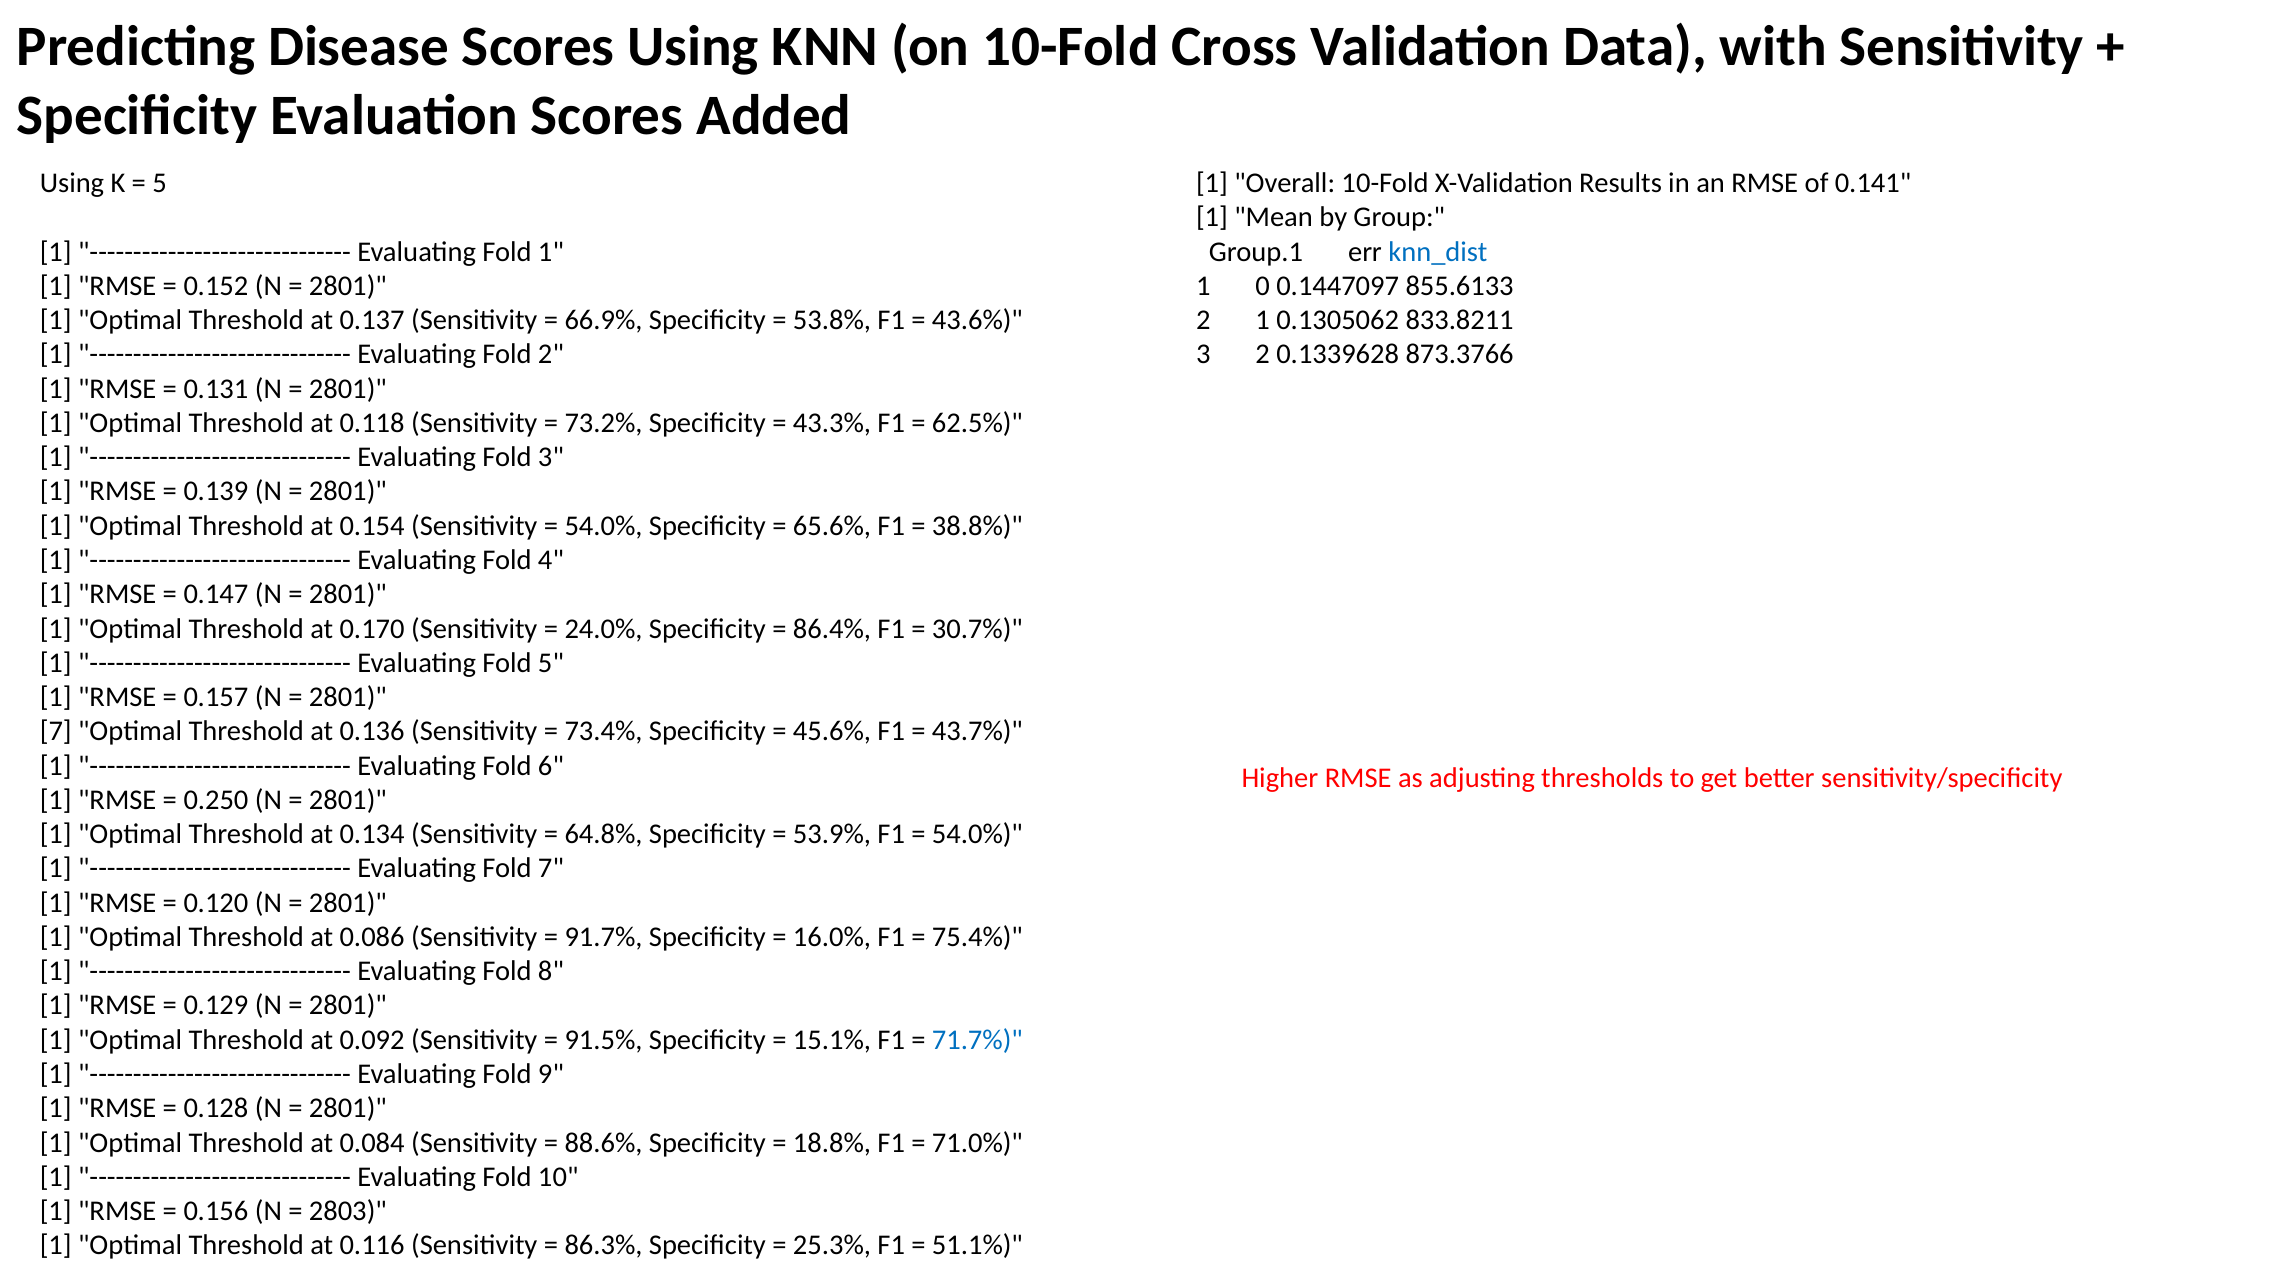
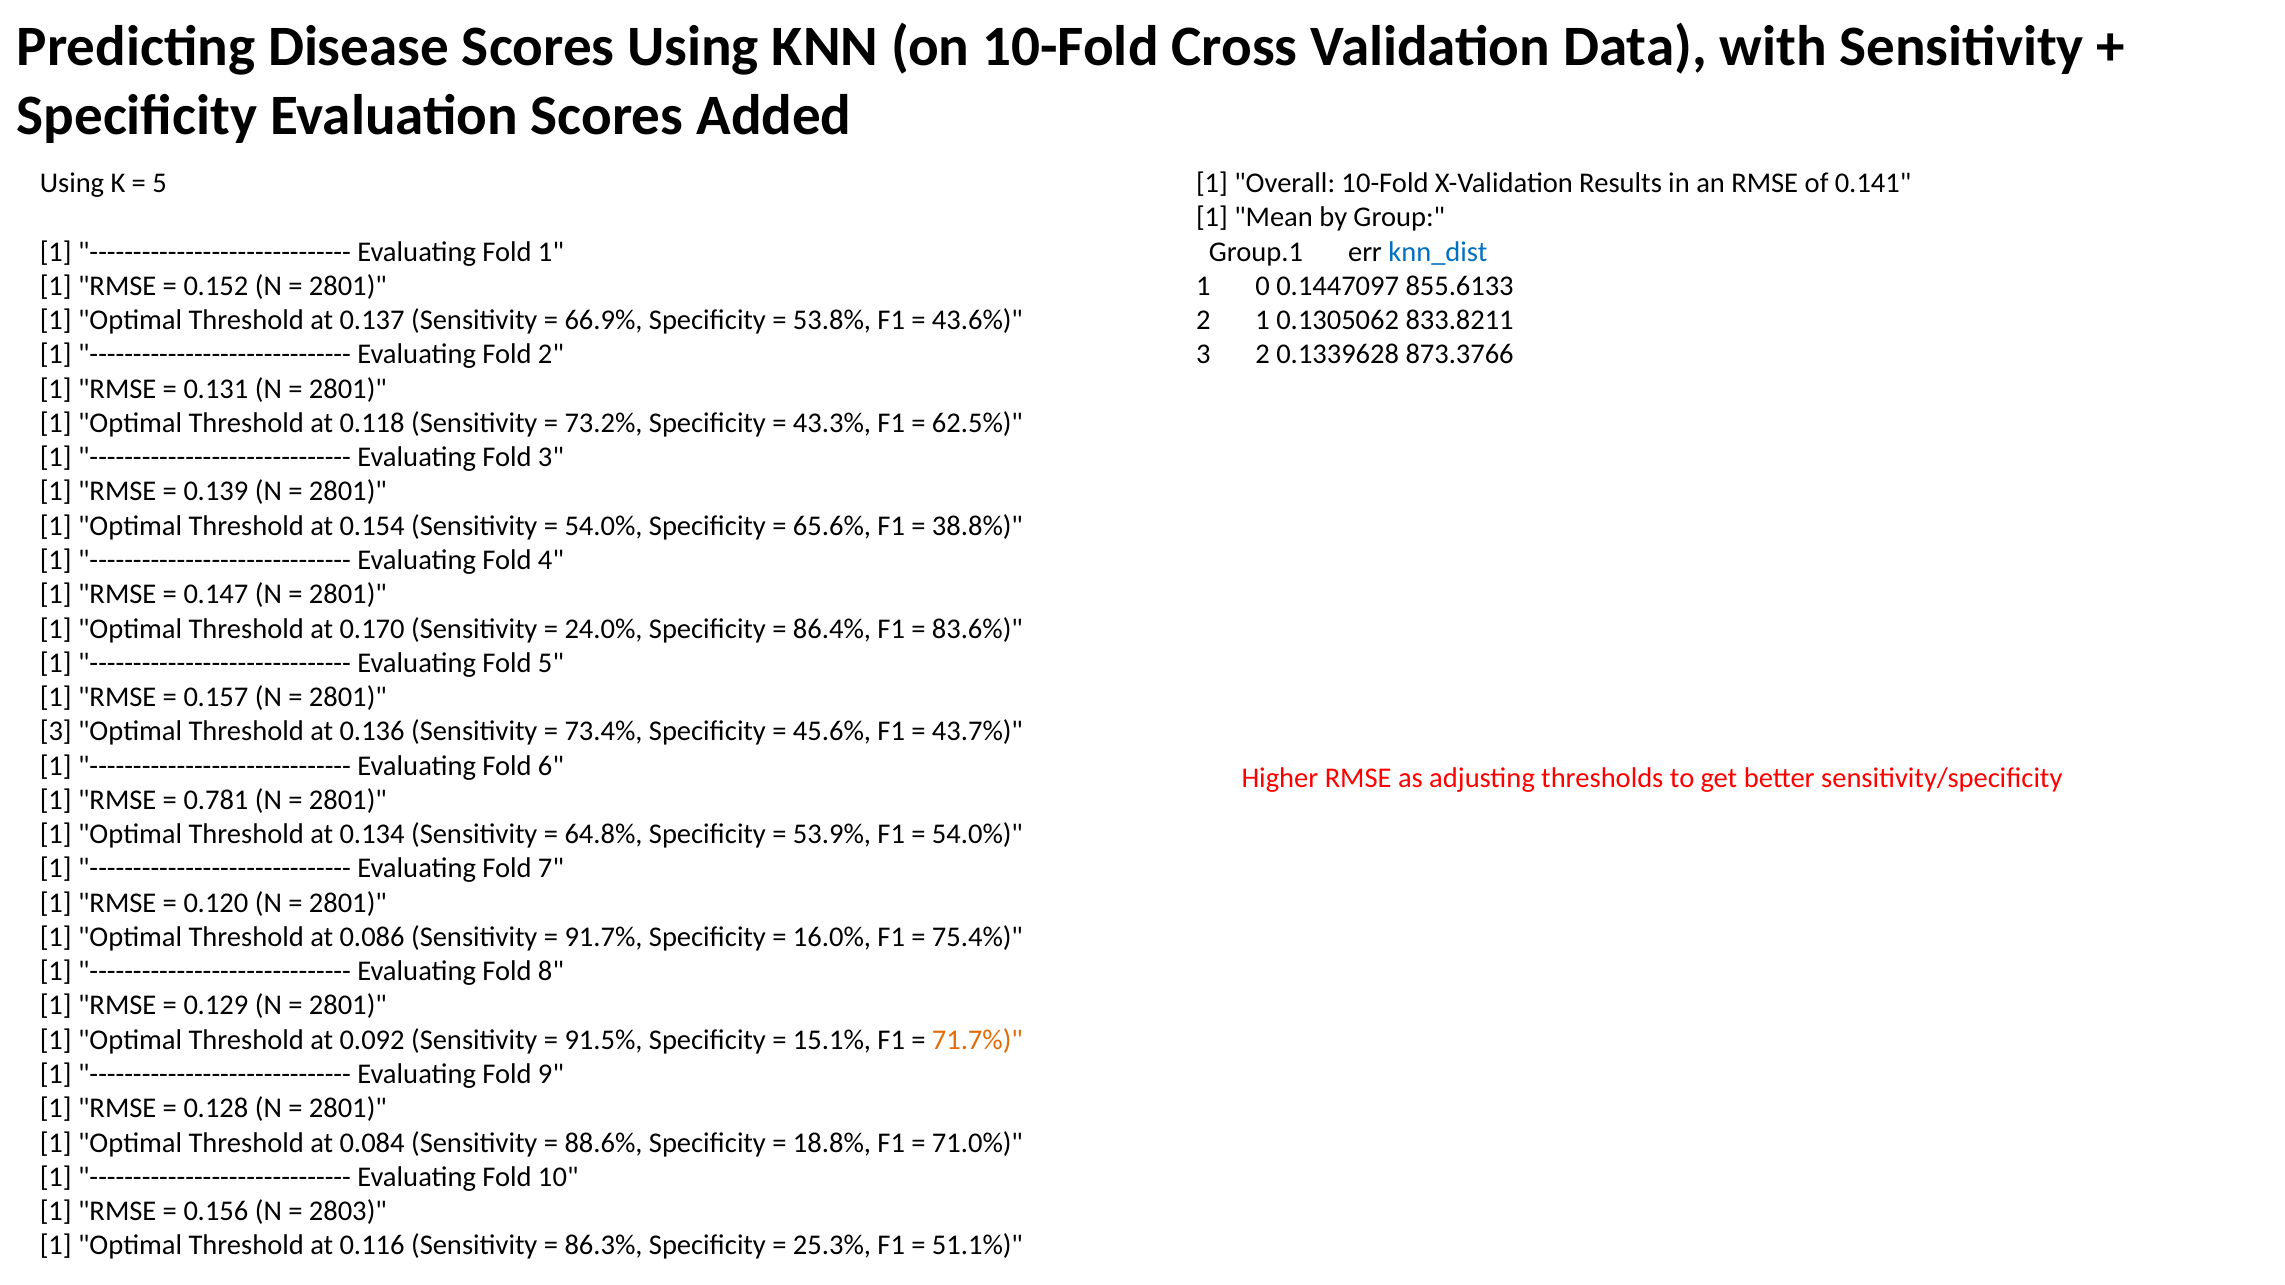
30.7%: 30.7% -> 83.6%
7 at (56, 732): 7 -> 3
0.250: 0.250 -> 0.781
71.7% colour: blue -> orange
